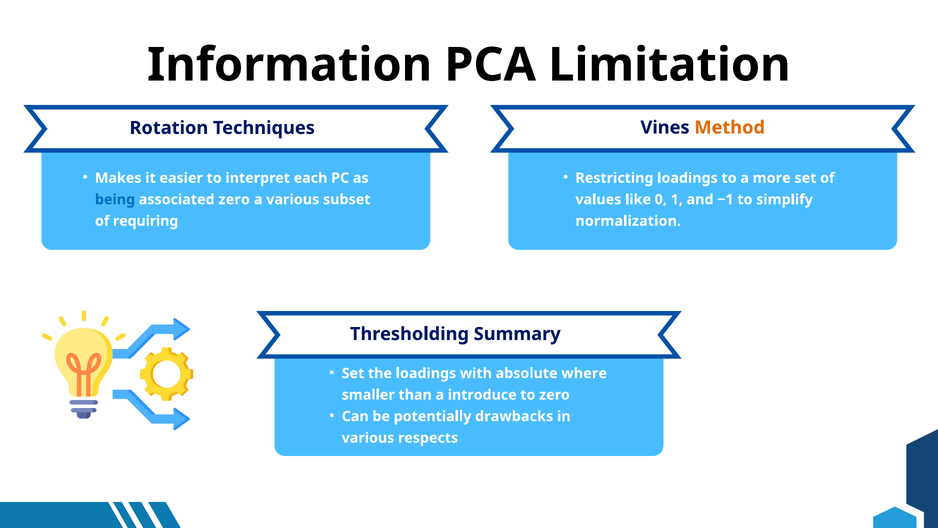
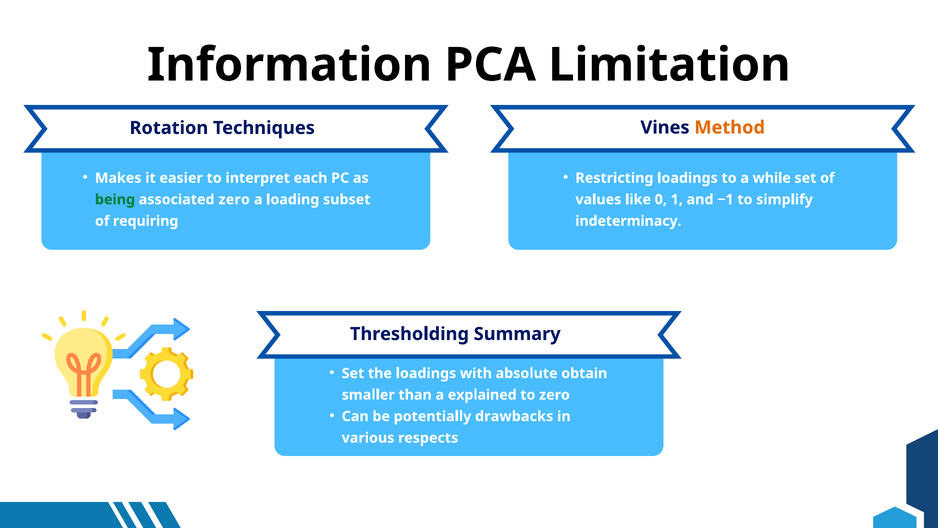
more: more -> while
being colour: blue -> green
a various: various -> loading
normalization: normalization -> indeterminacy
where: where -> obtain
introduce: introduce -> explained
